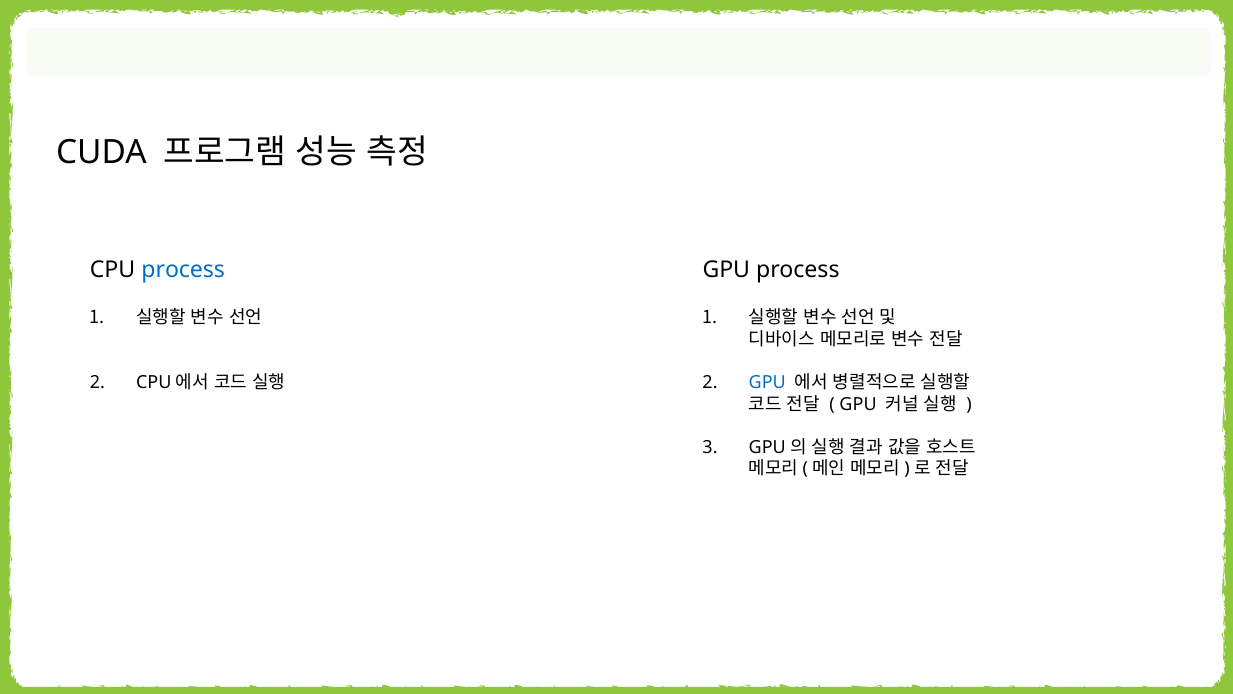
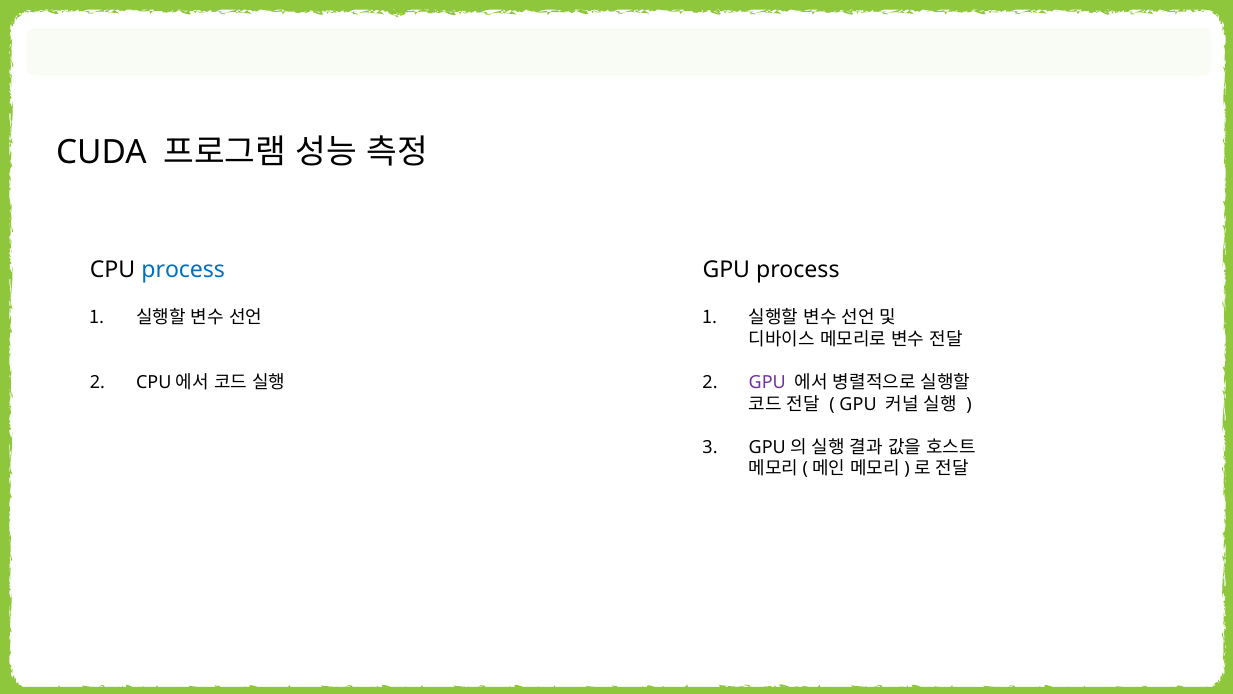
GPU at (767, 382) colour: blue -> purple
